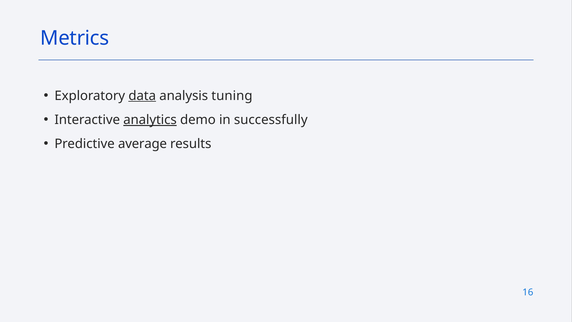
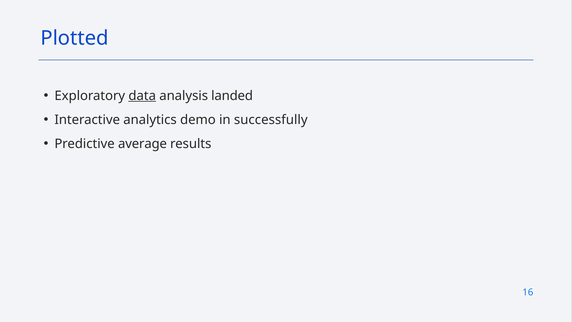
Metrics: Metrics -> Plotted
tuning: tuning -> landed
analytics underline: present -> none
